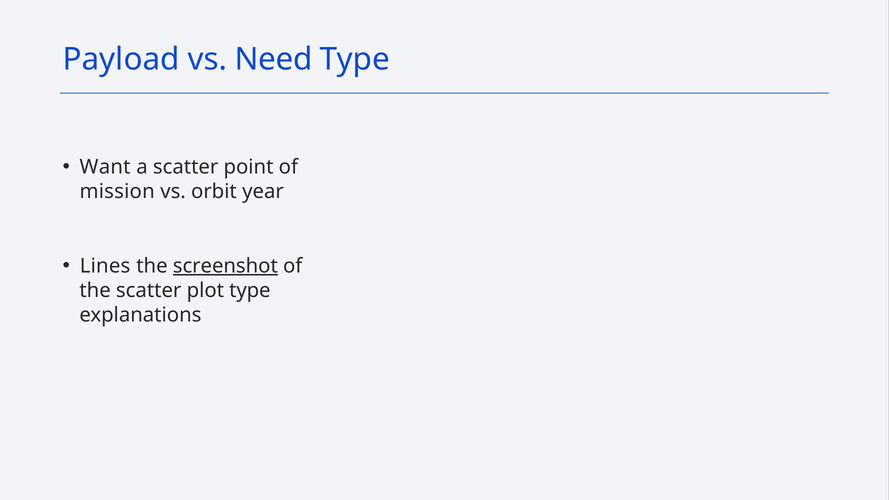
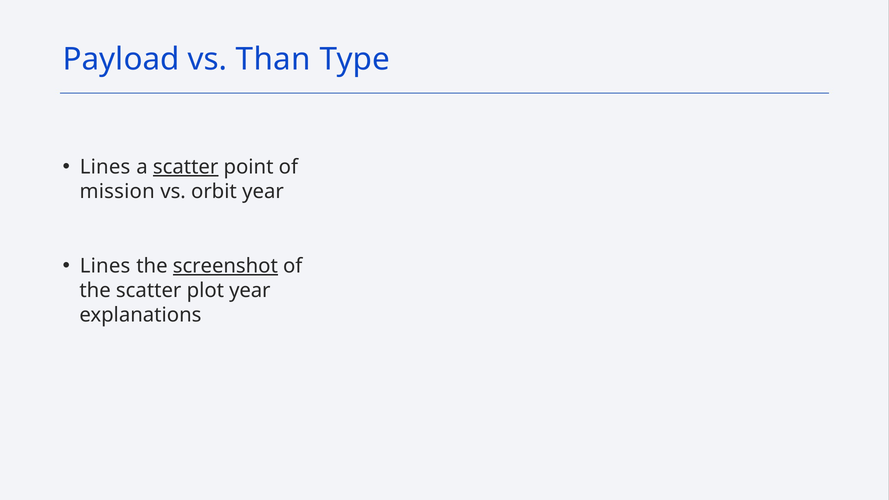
Need: Need -> Than
Want at (105, 167): Want -> Lines
scatter at (186, 167) underline: none -> present
plot type: type -> year
